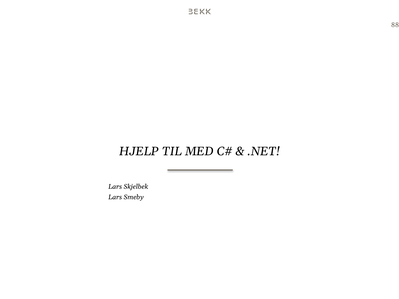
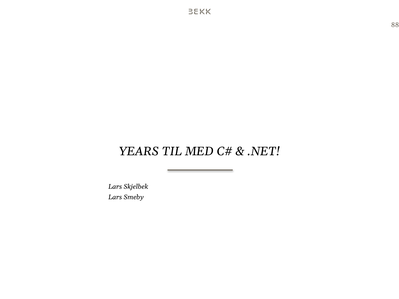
HJELP: HJELP -> YEARS
